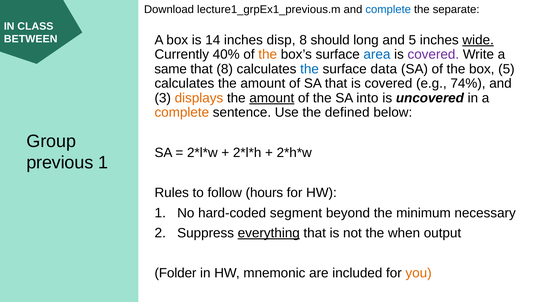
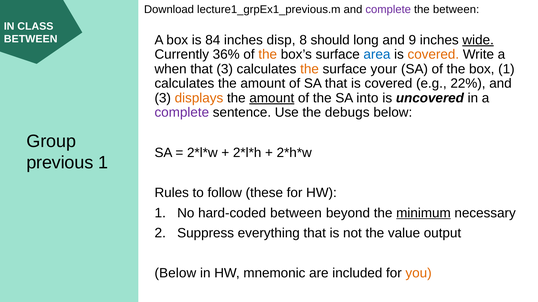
complete at (388, 9) colour: blue -> purple
the separate: separate -> between
14: 14 -> 84
and 5: 5 -> 9
40%: 40% -> 36%
covered at (433, 55) colour: purple -> orange
same: same -> when
that 8: 8 -> 3
the at (310, 69) colour: blue -> orange
data: data -> your
box 5: 5 -> 1
74%: 74% -> 22%
complete at (182, 113) colour: orange -> purple
defined: defined -> debugs
hours: hours -> these
hard-coded segment: segment -> between
minimum underline: none -> present
everything underline: present -> none
when: when -> value
Folder at (175, 274): Folder -> Below
